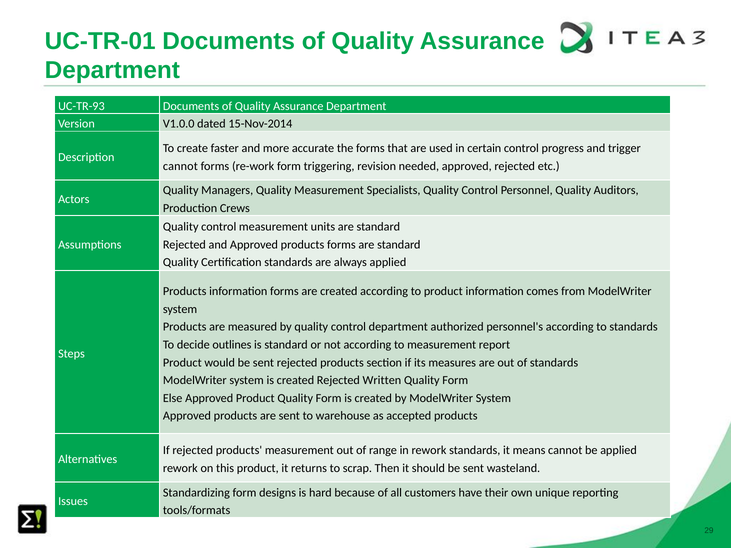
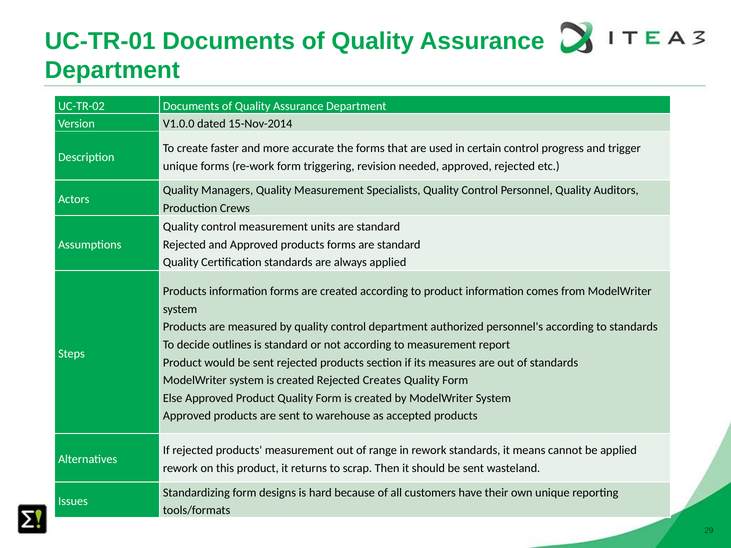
UC-TR-93: UC-TR-93 -> UC-TR-02
cannot at (180, 166): cannot -> unique
Written: Written -> Creates
